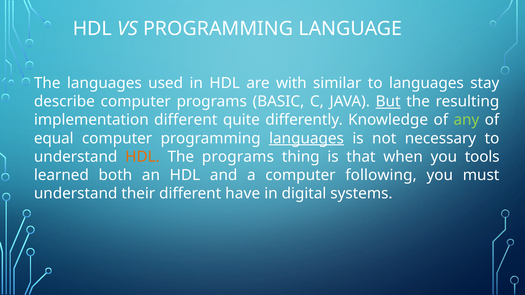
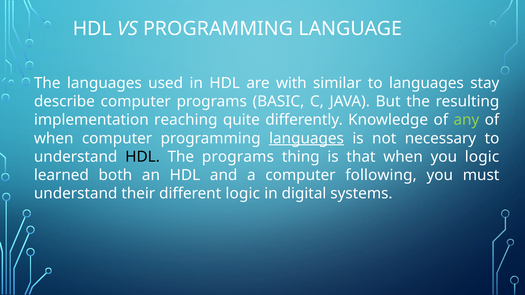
But underline: present -> none
implementation different: different -> reaching
equal at (54, 138): equal -> when
HDL at (142, 157) colour: orange -> black
you tools: tools -> logic
different have: have -> logic
